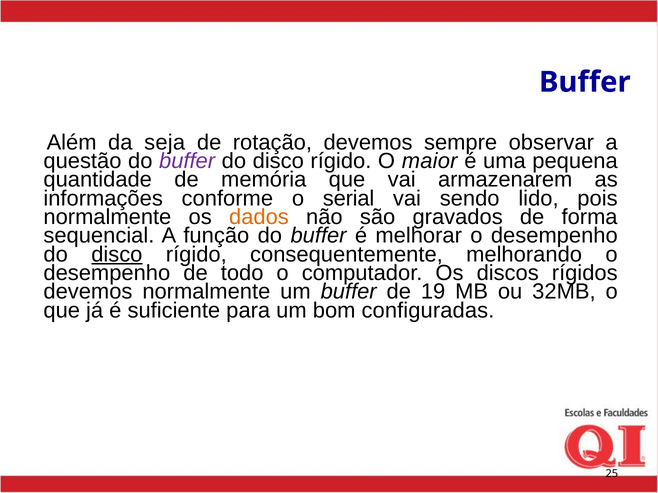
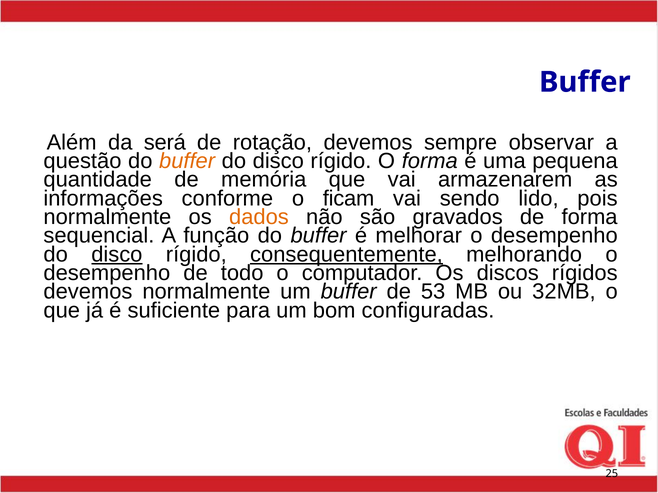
seja: seja -> será
buffer at (187, 161) colour: purple -> orange
O maior: maior -> forma
serial: serial -> ficam
consequentemente underline: none -> present
19: 19 -> 53
